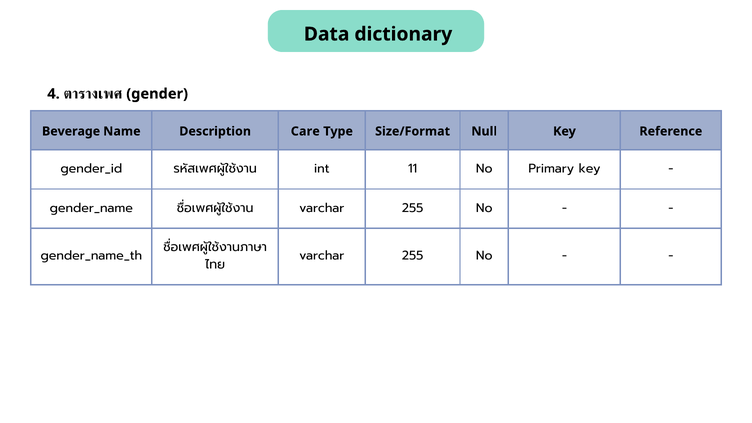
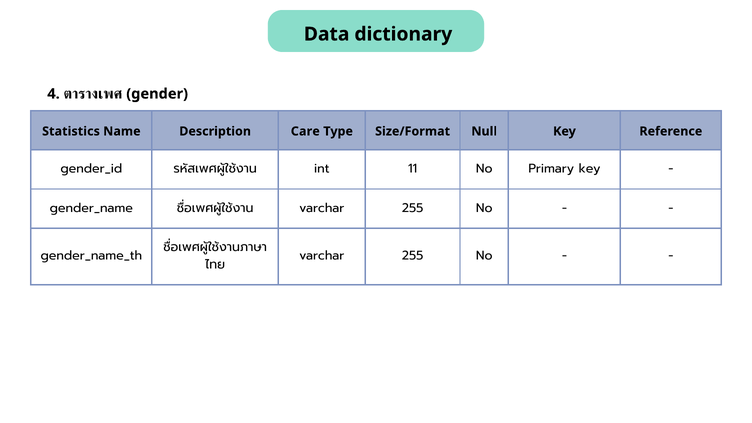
Beverage: Beverage -> Statistics
